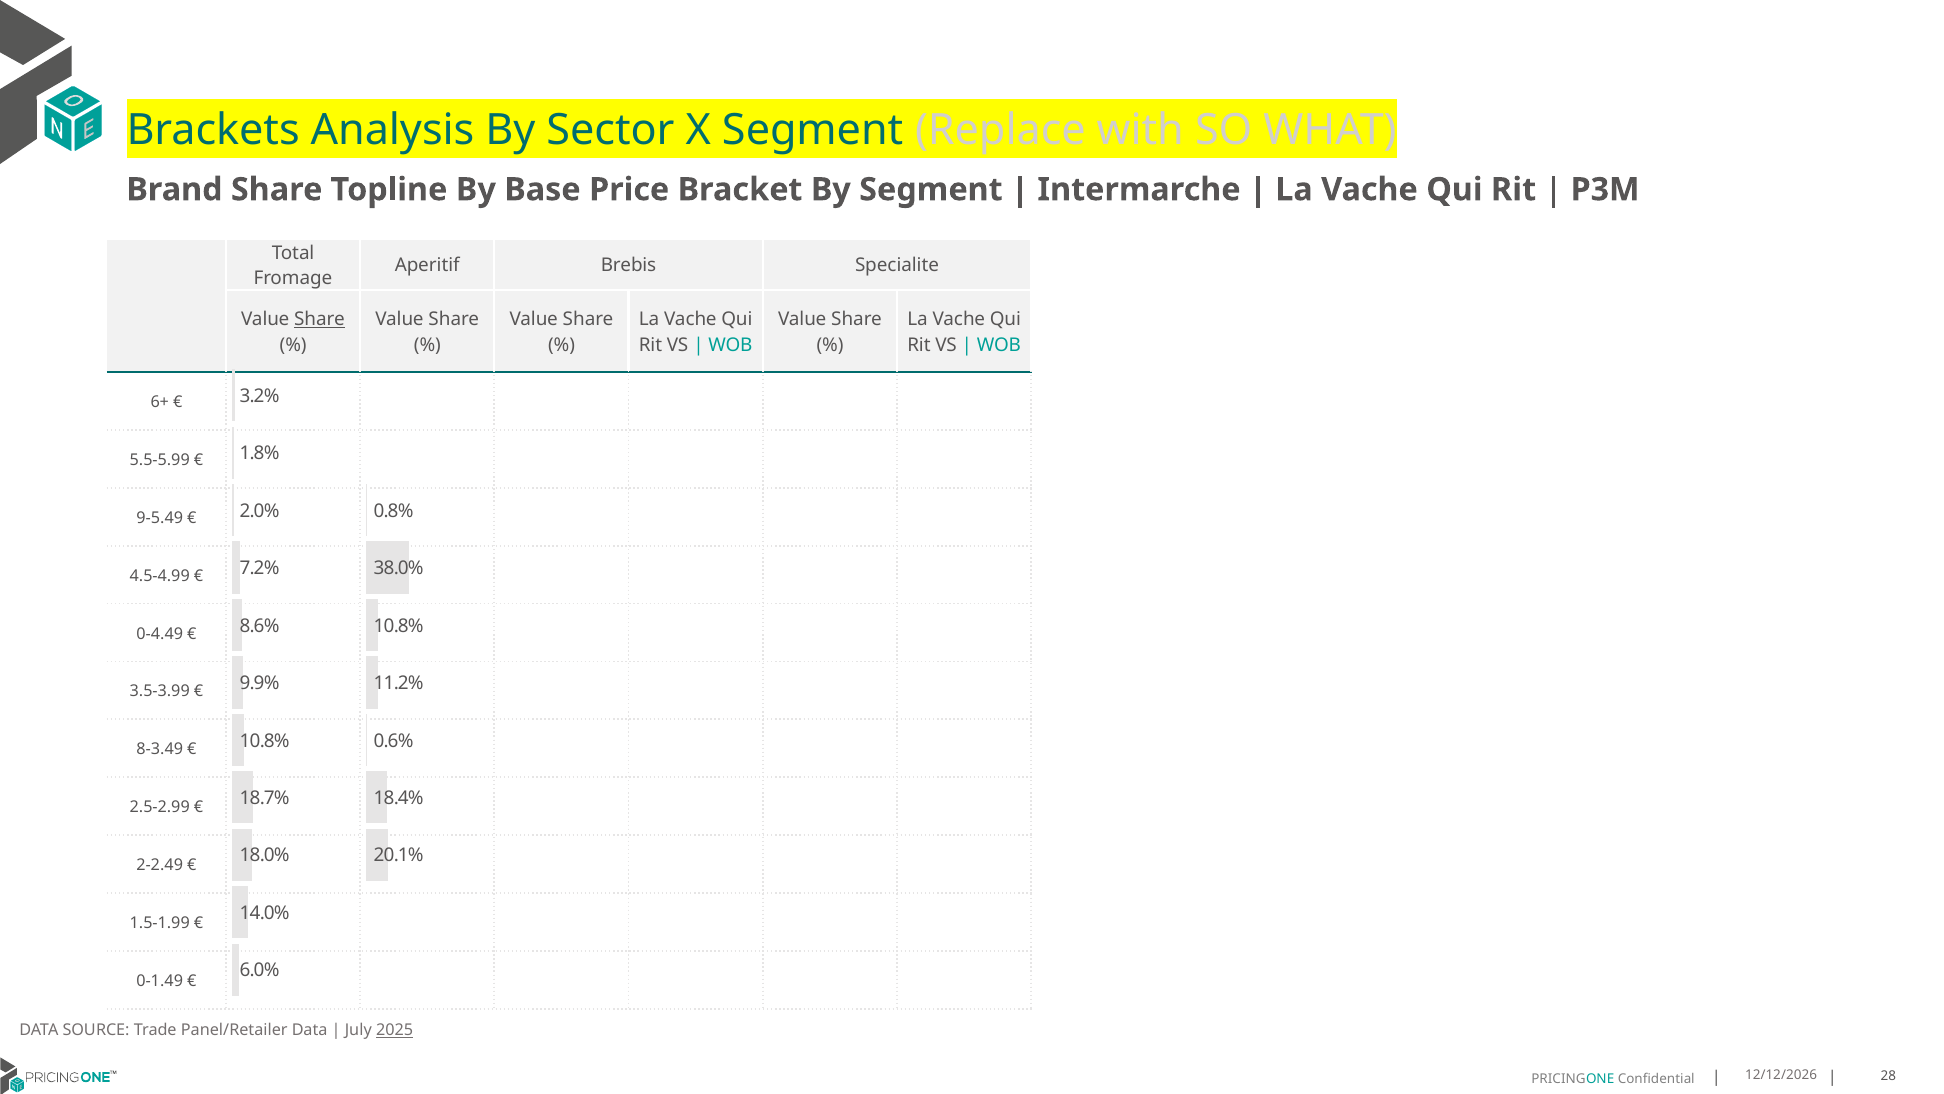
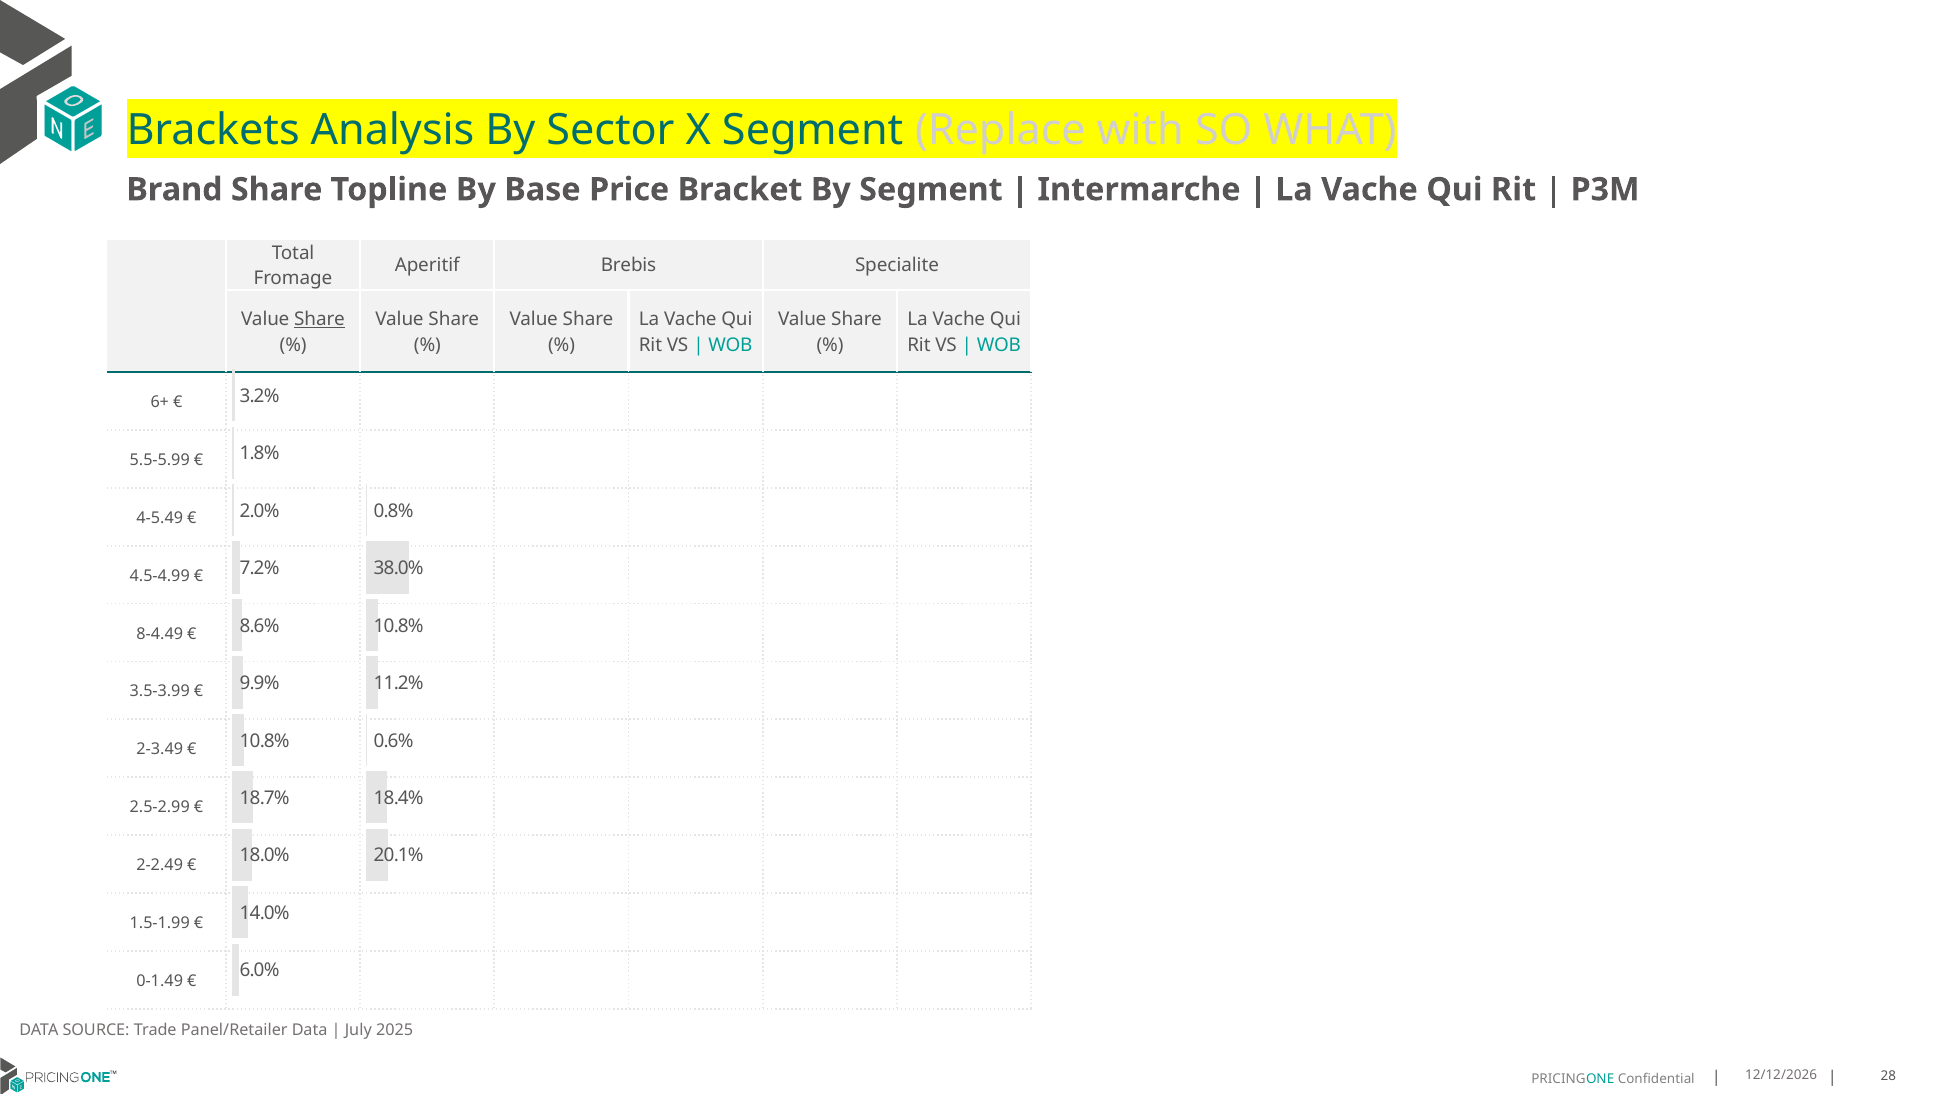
9-5.49: 9-5.49 -> 4-5.49
0-4.49: 0-4.49 -> 8-4.49
8-3.49: 8-3.49 -> 2-3.49
2025 underline: present -> none
